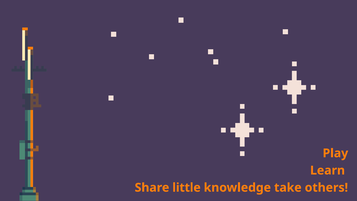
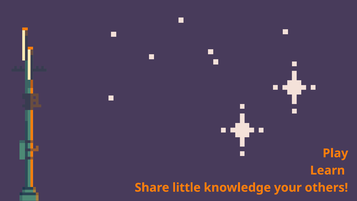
take: take -> your
